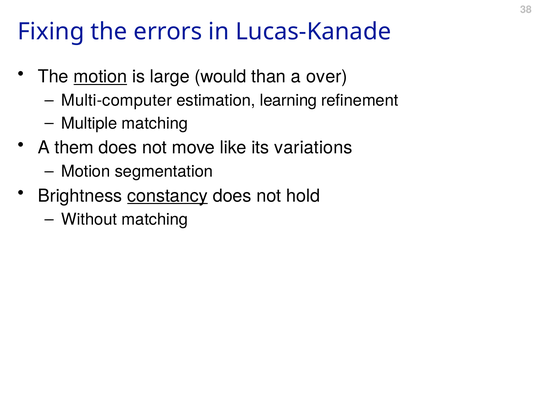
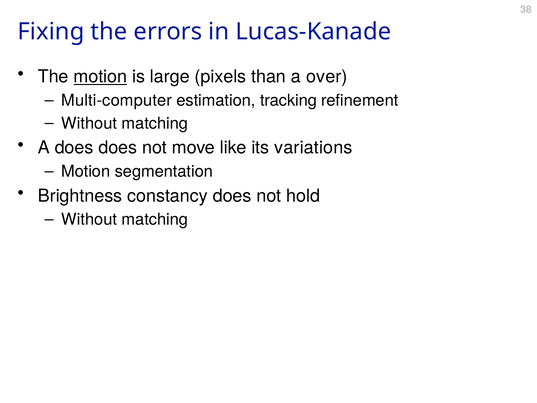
would: would -> pixels
learning: learning -> tracking
Multiple at (89, 123): Multiple -> Without
A them: them -> does
constancy underline: present -> none
